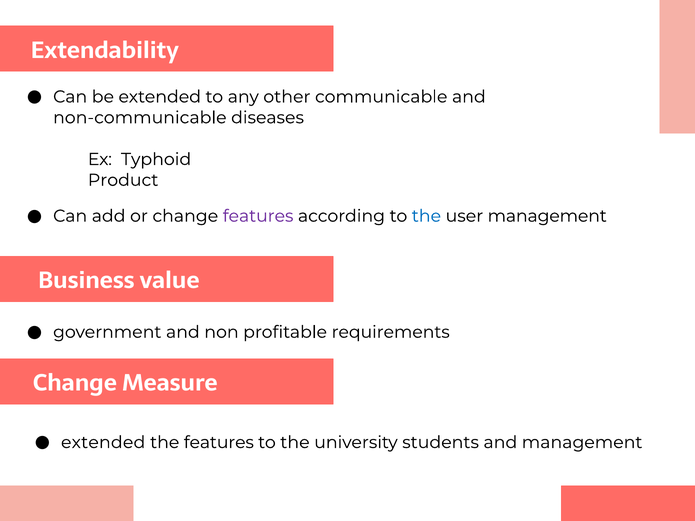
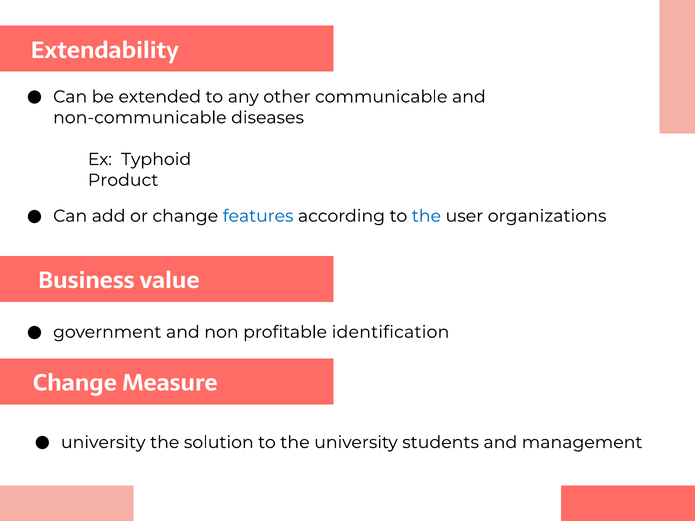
features at (258, 216) colour: purple -> blue
user management: management -> organizations
requirements: requirements -> identification
extended at (103, 443): extended -> university
the features: features -> solution
